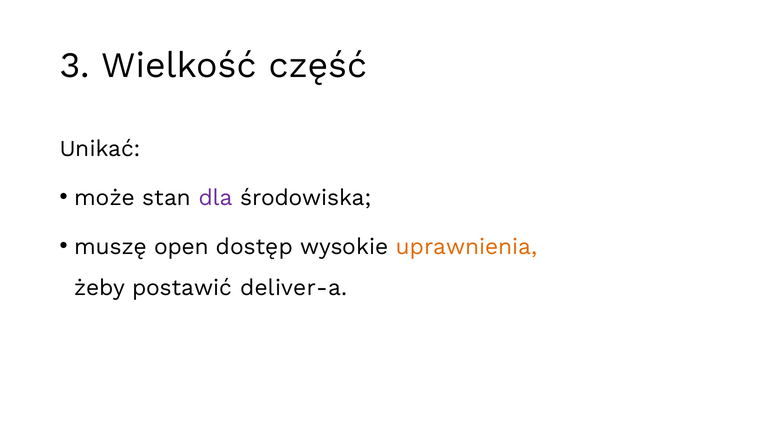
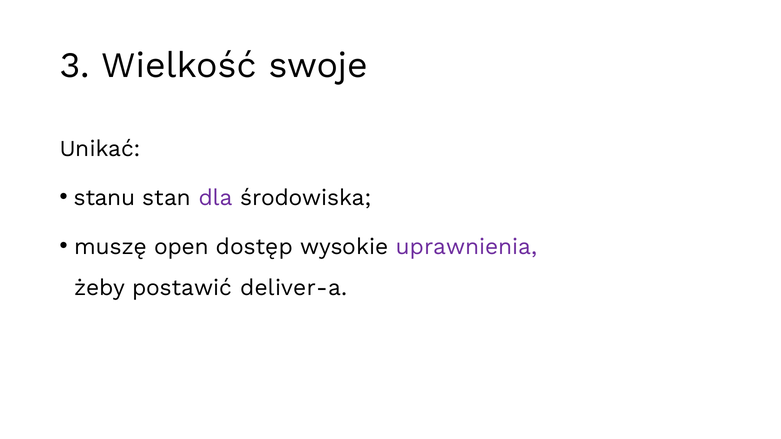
część: część -> swoje
może: może -> stanu
uprawnienia colour: orange -> purple
